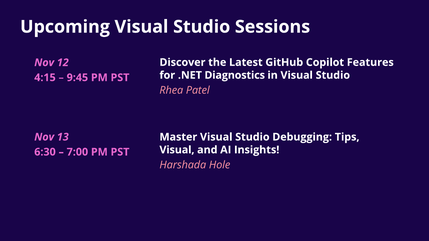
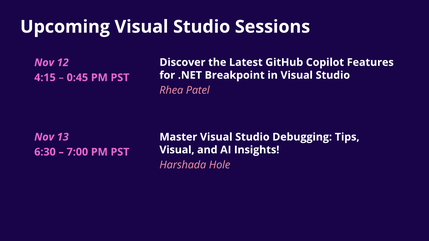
Diagnostics: Diagnostics -> Breakpoint
9:45: 9:45 -> 0:45
